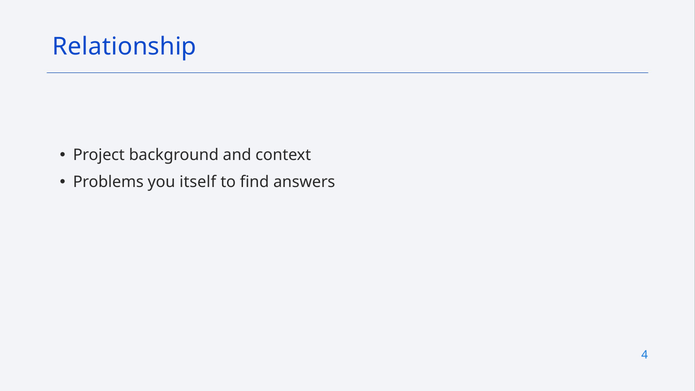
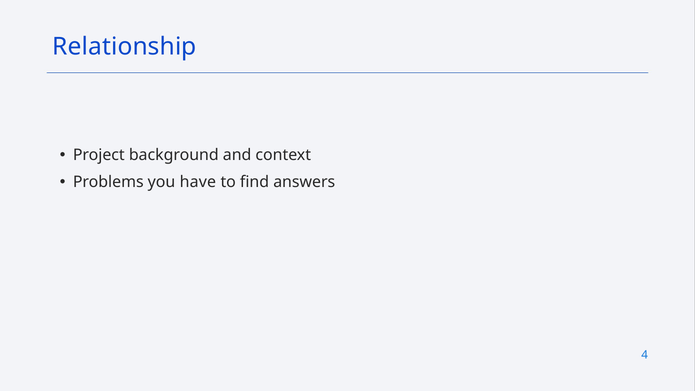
itself: itself -> have
